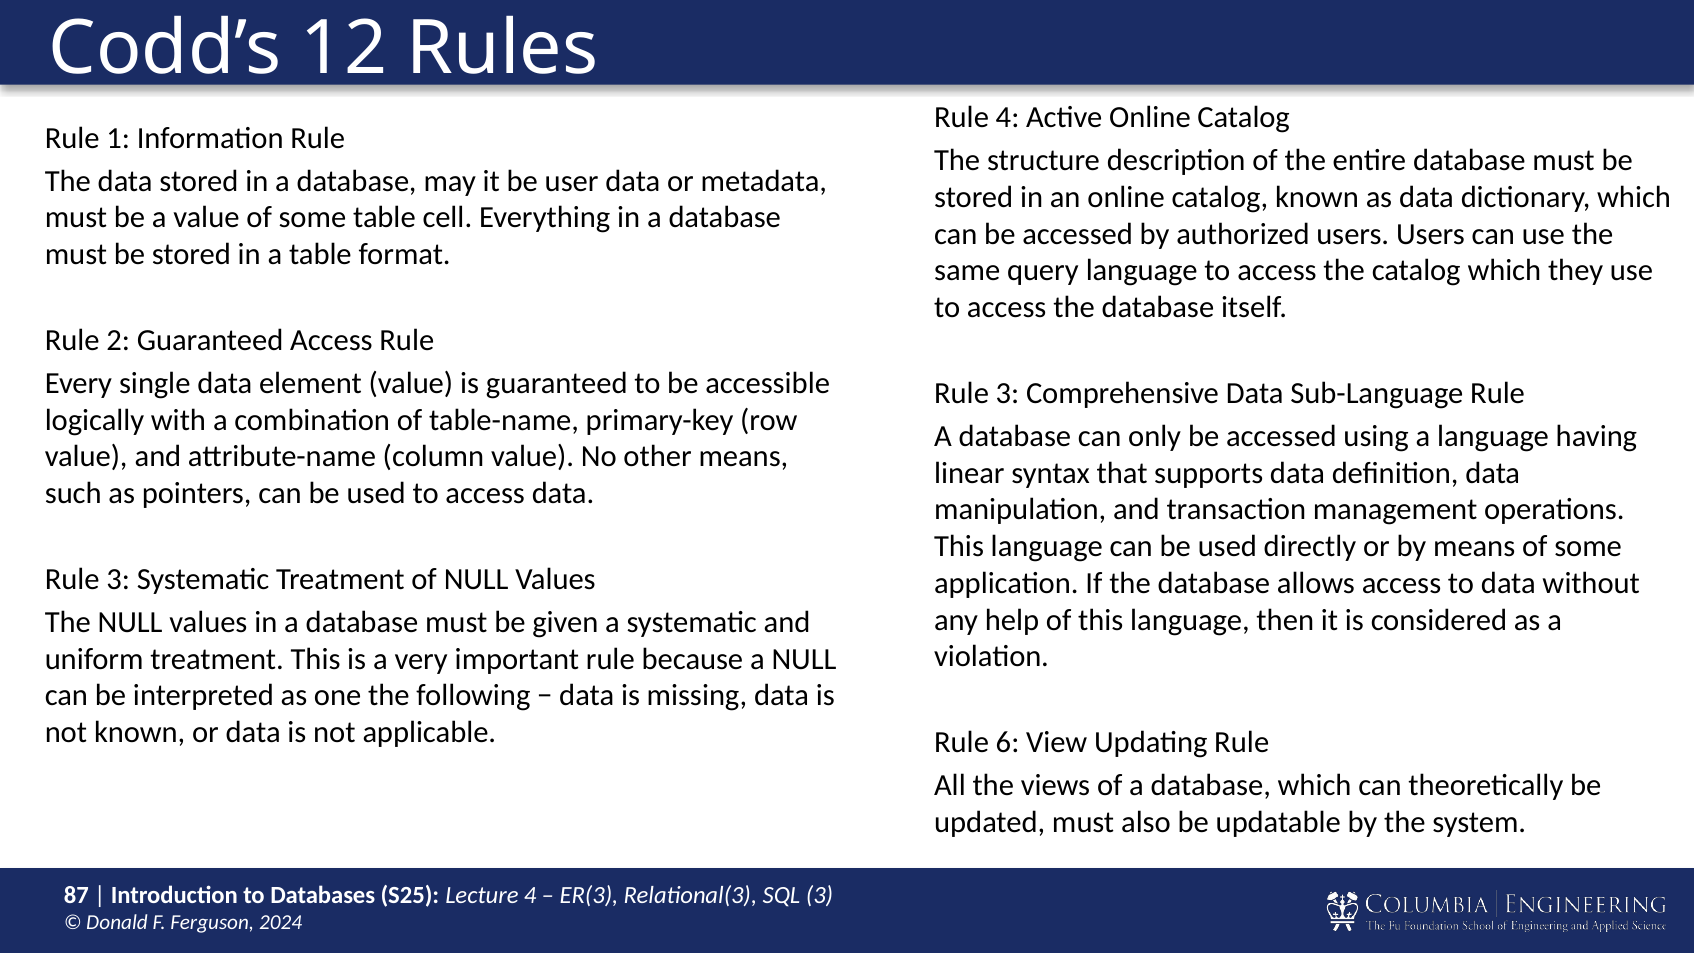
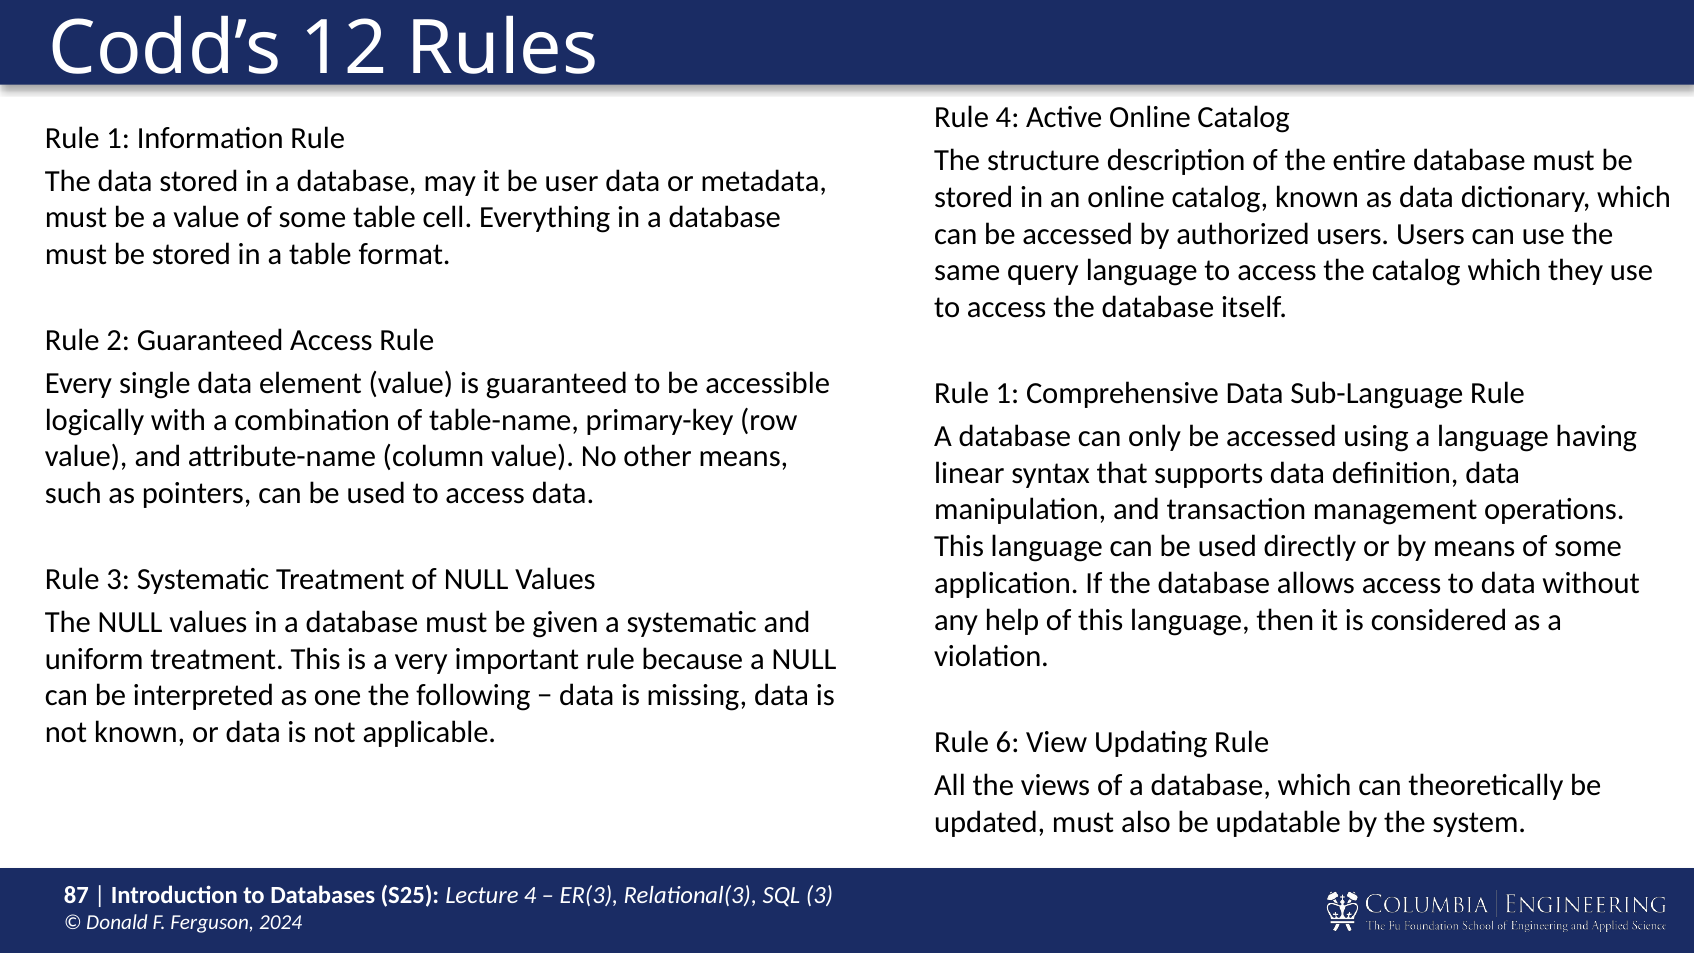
3 at (1008, 393): 3 -> 1
